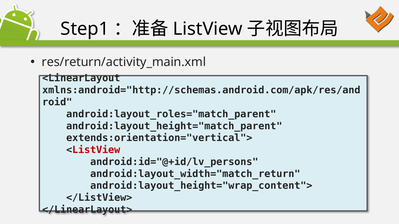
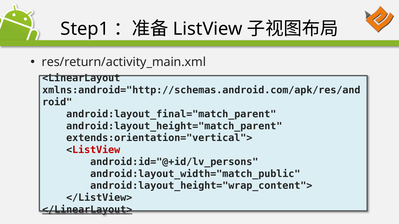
android:layout_roles="match_parent: android:layout_roles="match_parent -> android:layout_final="match_parent
android:layout_width="match_return: android:layout_width="match_return -> android:layout_width="match_public
</LinearLayout> underline: none -> present
